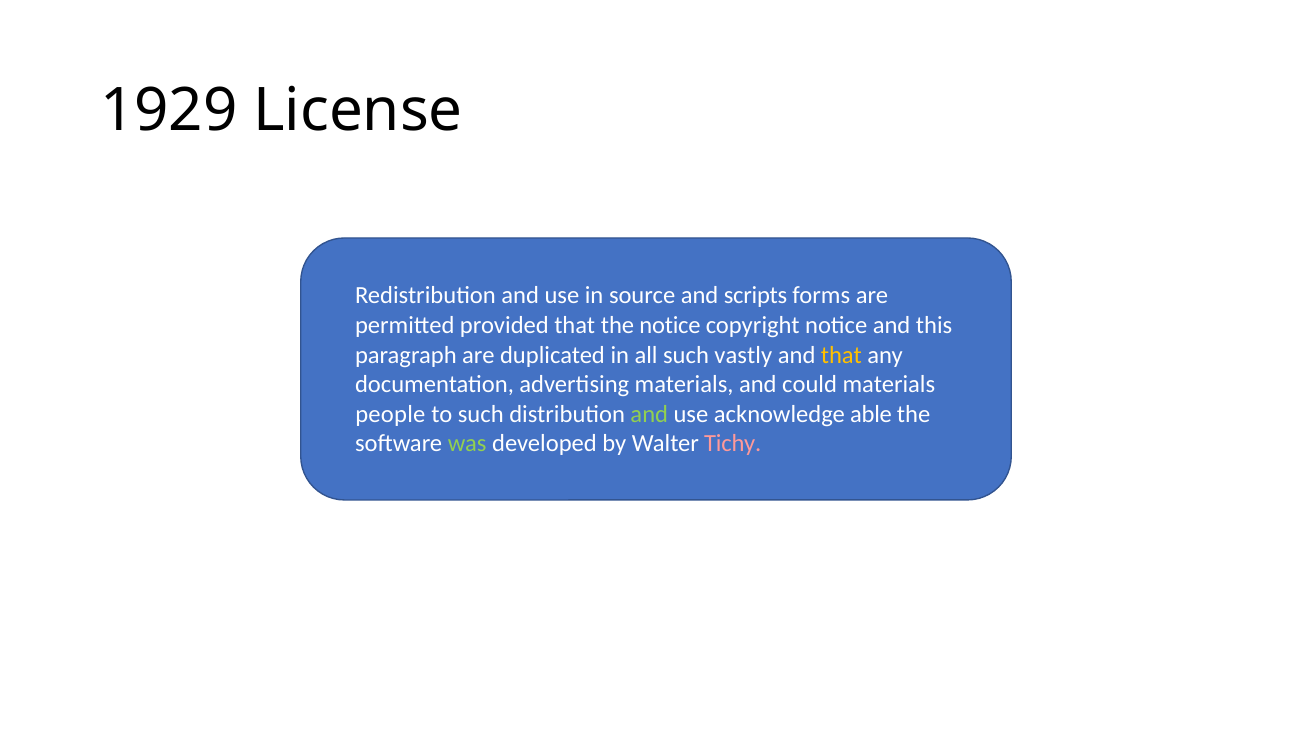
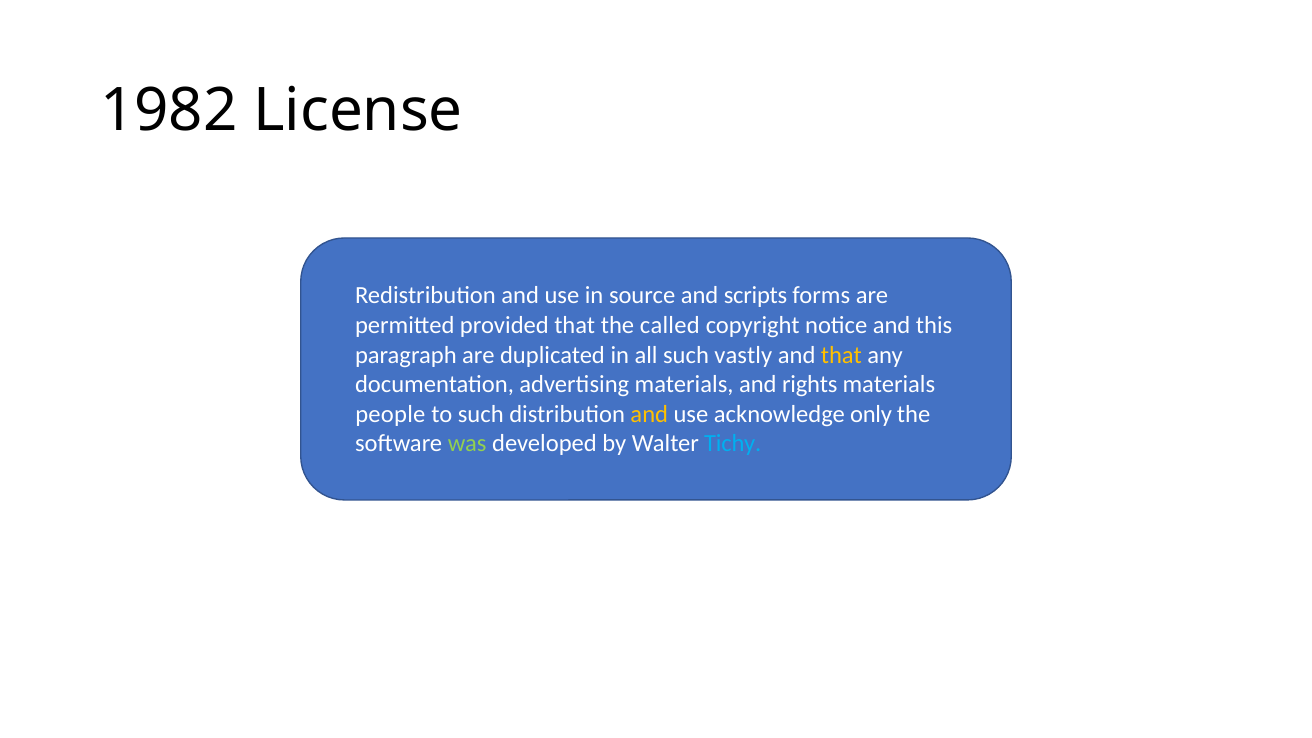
1929: 1929 -> 1982
the notice: notice -> called
could: could -> rights
and at (649, 414) colour: light green -> yellow
able: able -> only
Tichy colour: pink -> light blue
